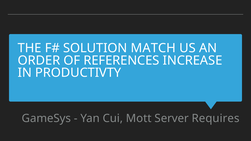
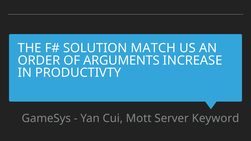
REFERENCES: REFERENCES -> ARGUMENTS
Requires: Requires -> Keyword
